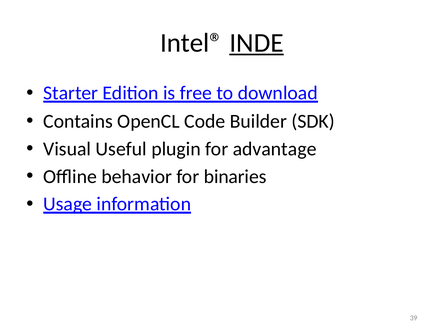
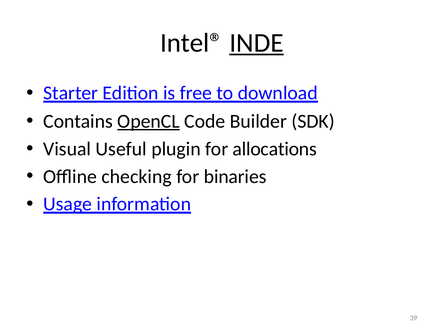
OpenCL underline: none -> present
advantage: advantage -> allocations
behavior: behavior -> checking
